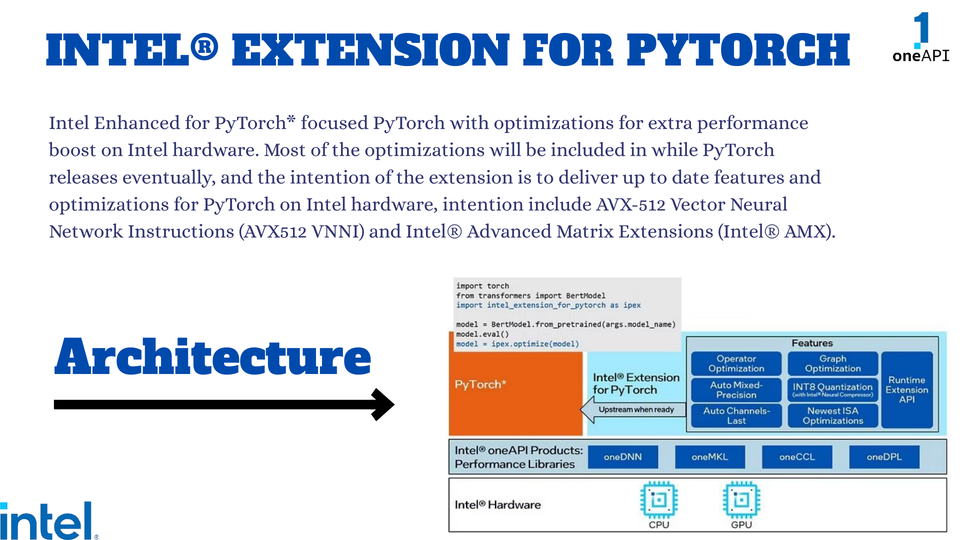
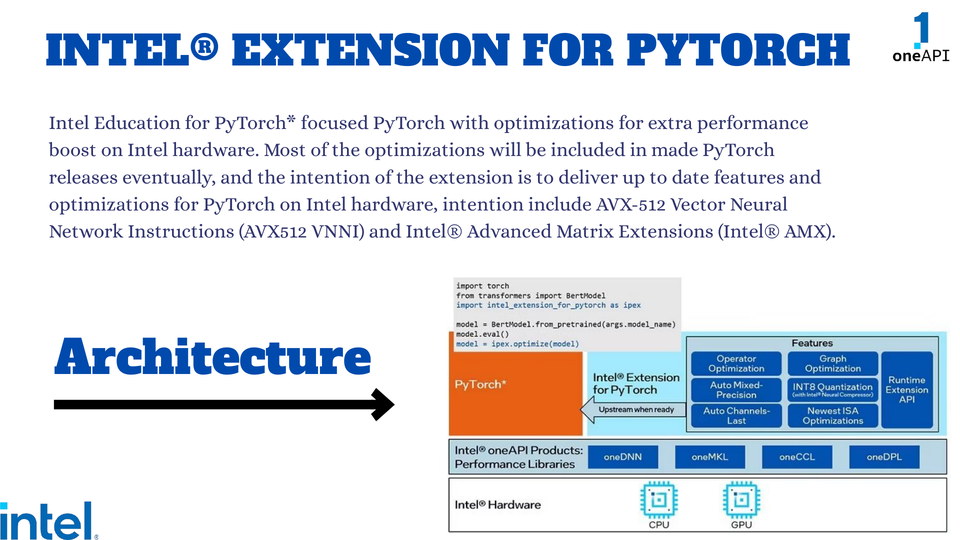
Enhanced: Enhanced -> Education
while: while -> made
